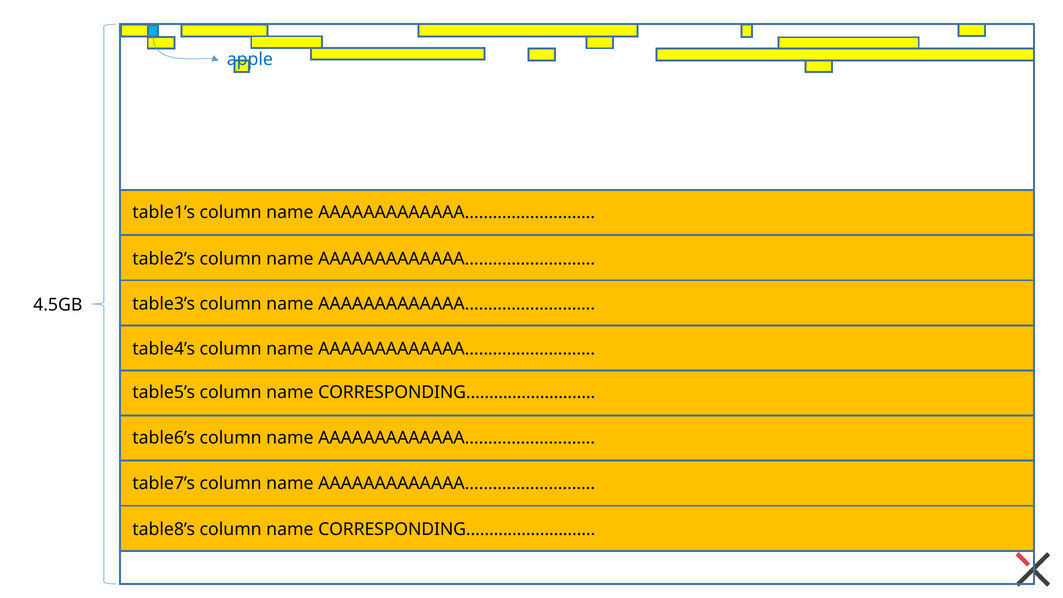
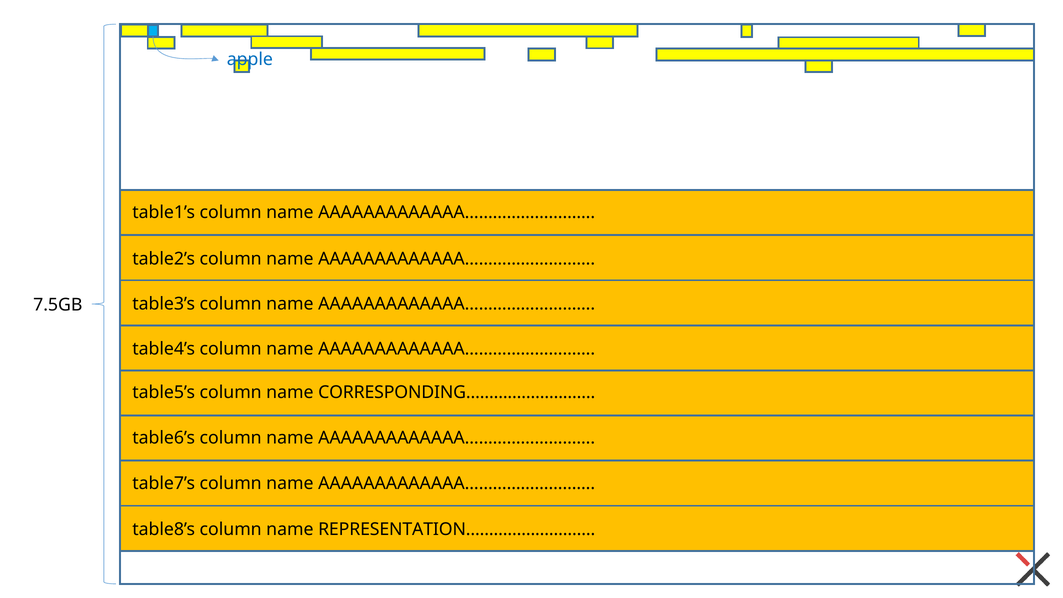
4.5GB: 4.5GB -> 7.5GB
table8’s column name CORRESPONDING………………………: CORRESPONDING……………………… -> REPRESENTATION………………………
